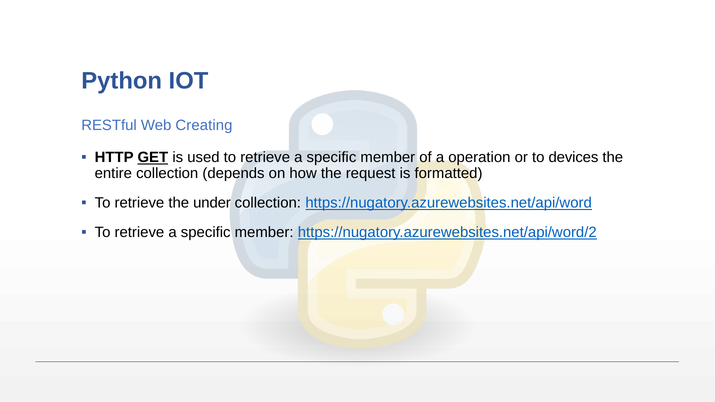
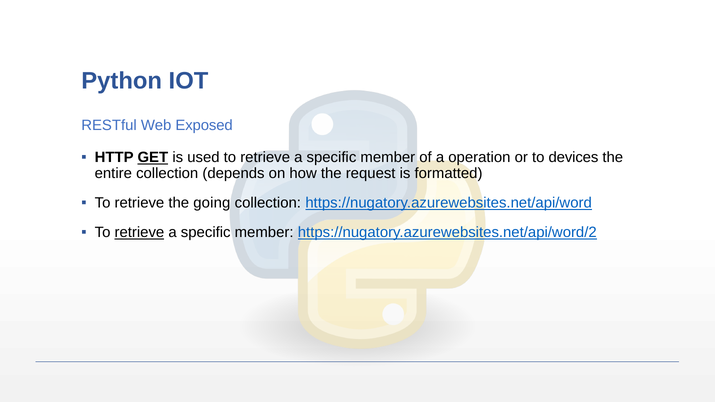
Creating: Creating -> Exposed
under: under -> going
retrieve at (139, 233) underline: none -> present
